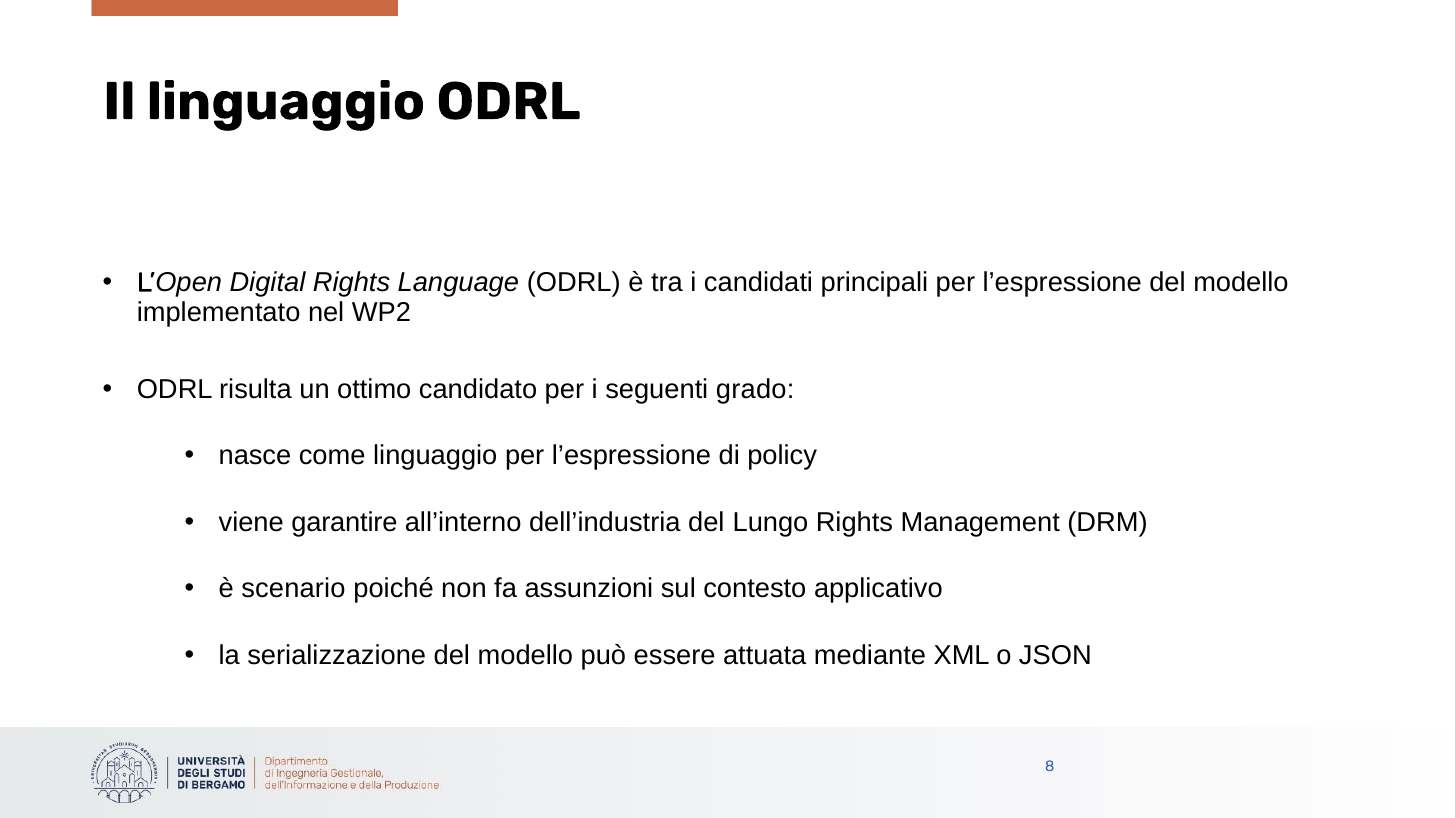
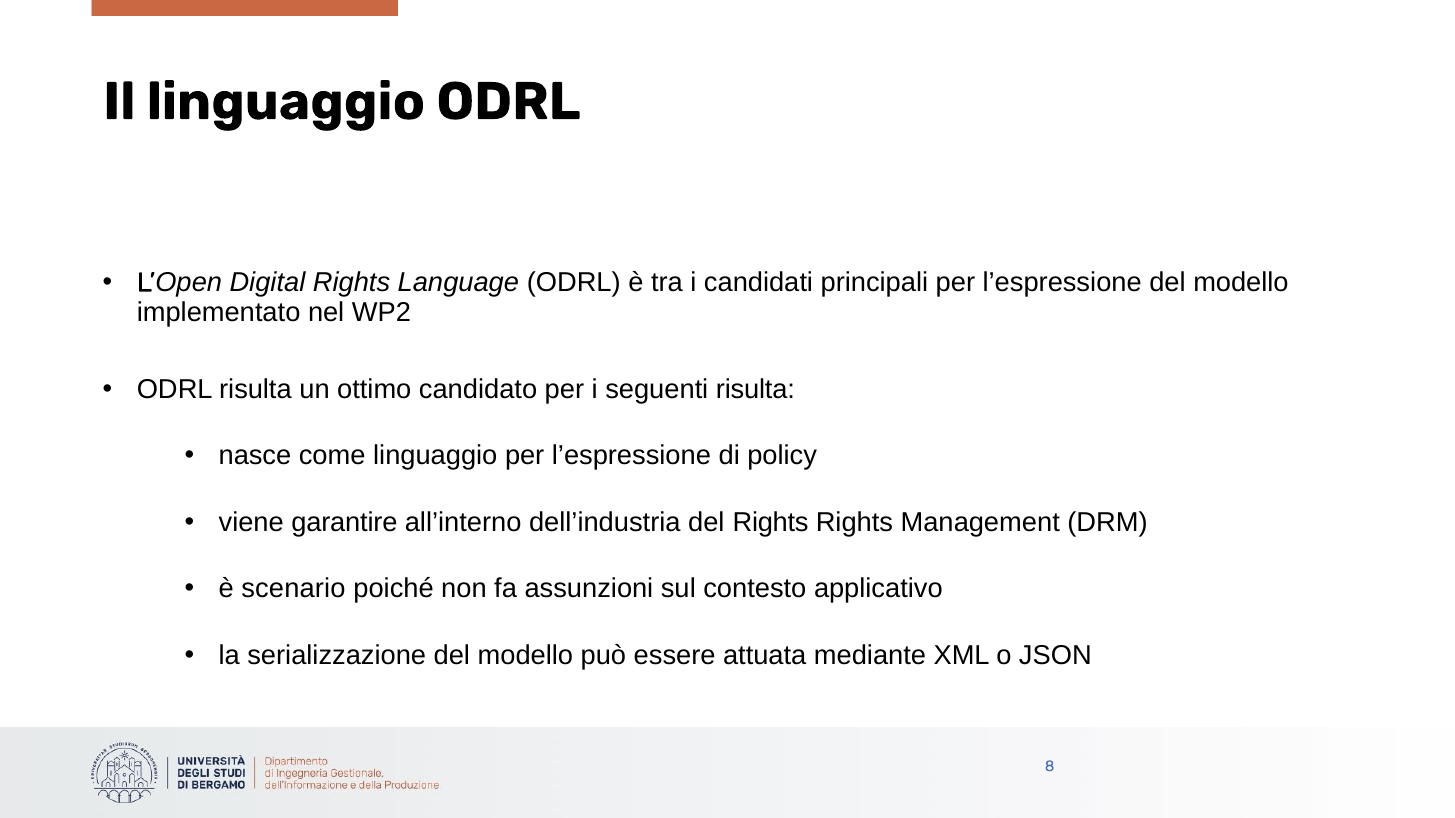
seguenti grado: grado -> risulta
del Lungo: Lungo -> Rights
